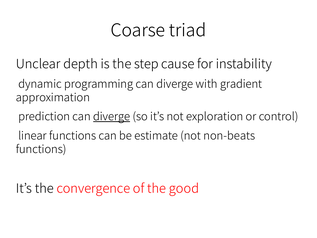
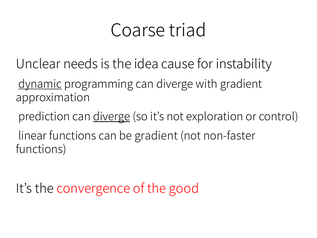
depth: depth -> needs
step: step -> idea
dynamic underline: none -> present
be estimate: estimate -> gradient
non-beats: non-beats -> non-faster
